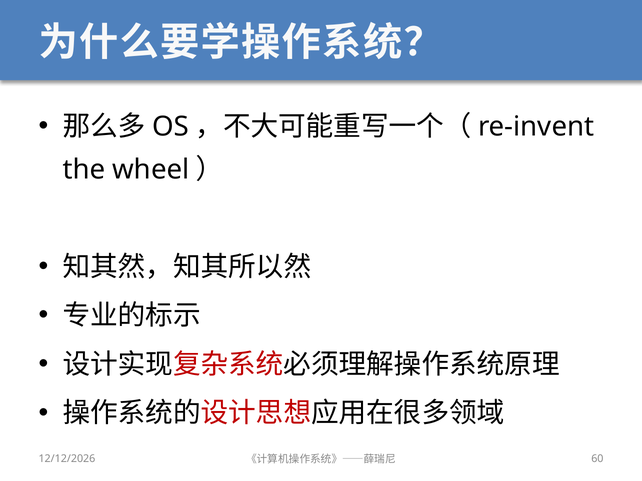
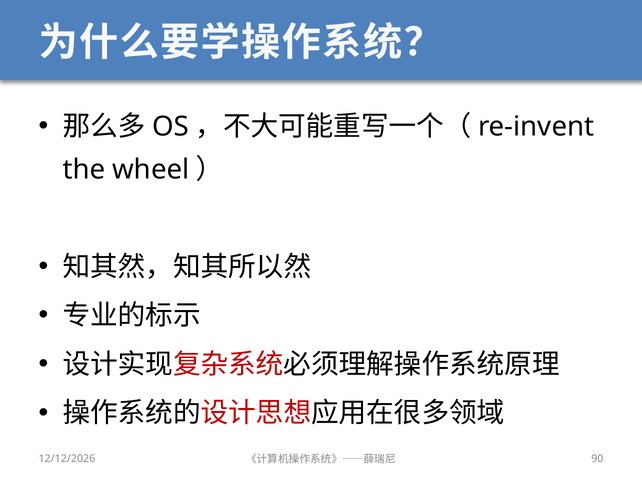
60: 60 -> 90
